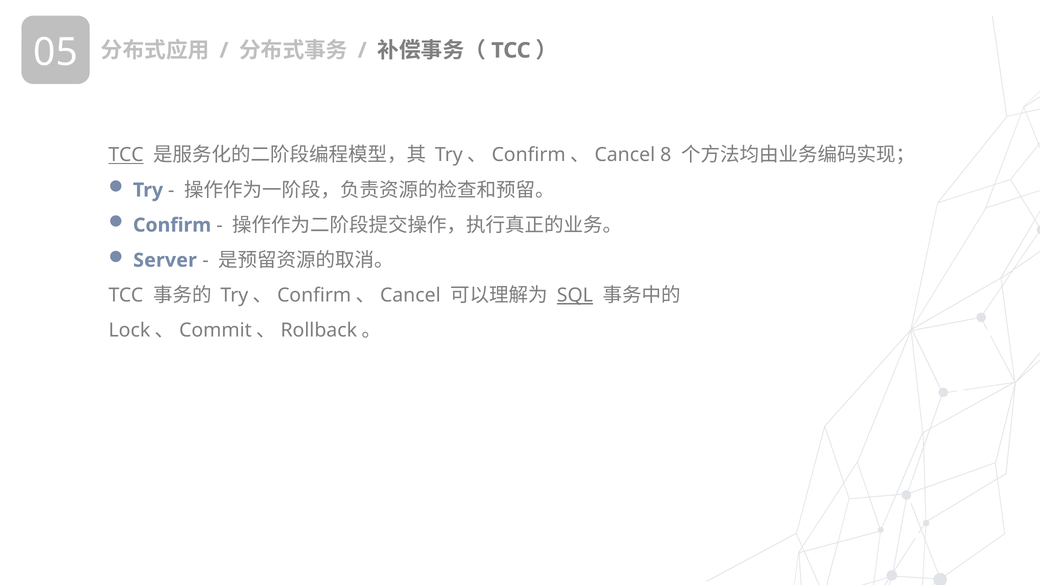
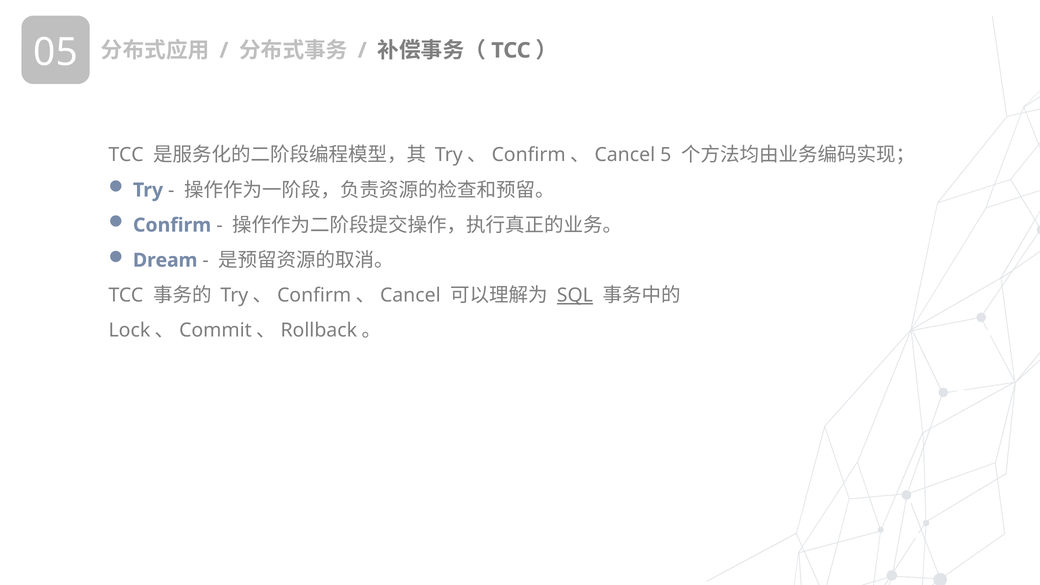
TCC at (126, 155) underline: present -> none
8: 8 -> 5
Server: Server -> Dream
